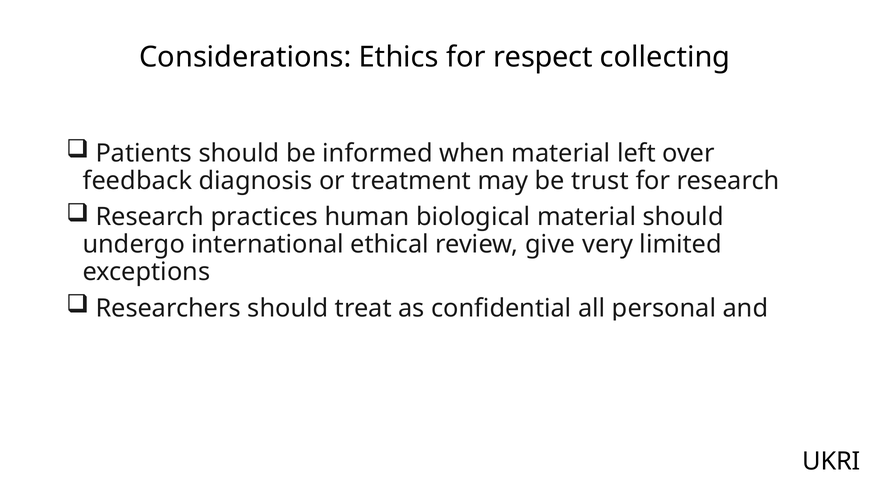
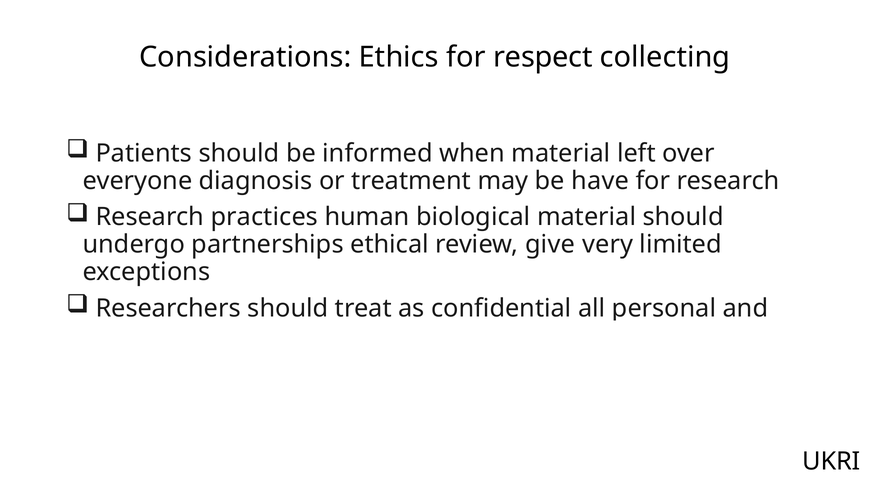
feedback: feedback -> everyone
trust: trust -> have
international: international -> partnerships
